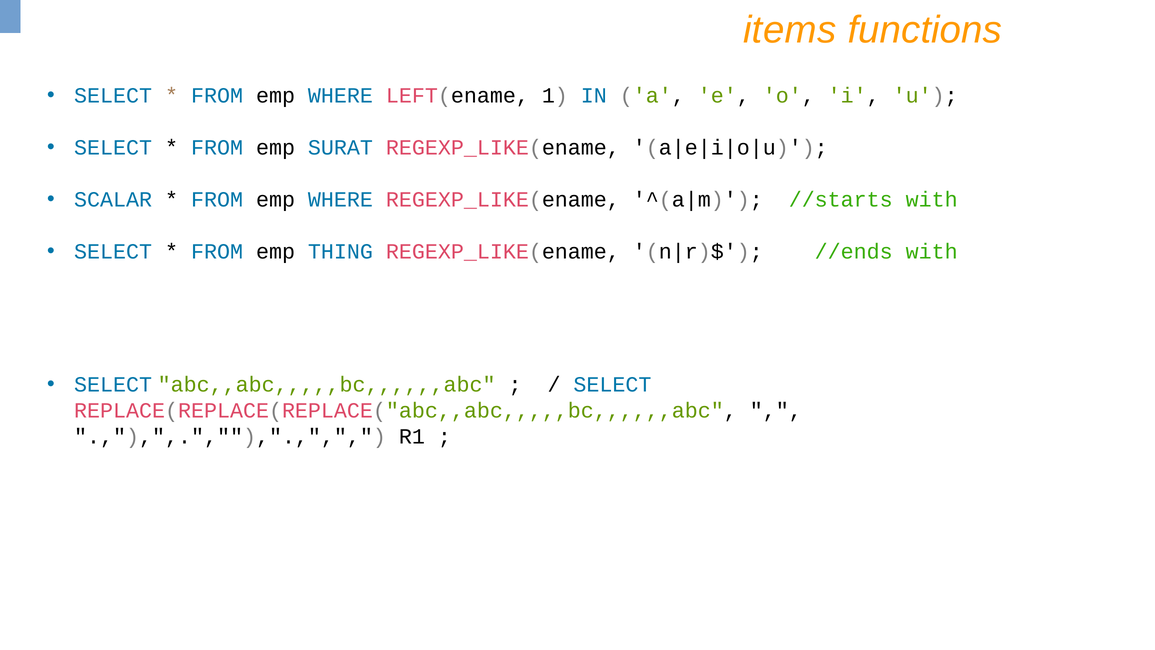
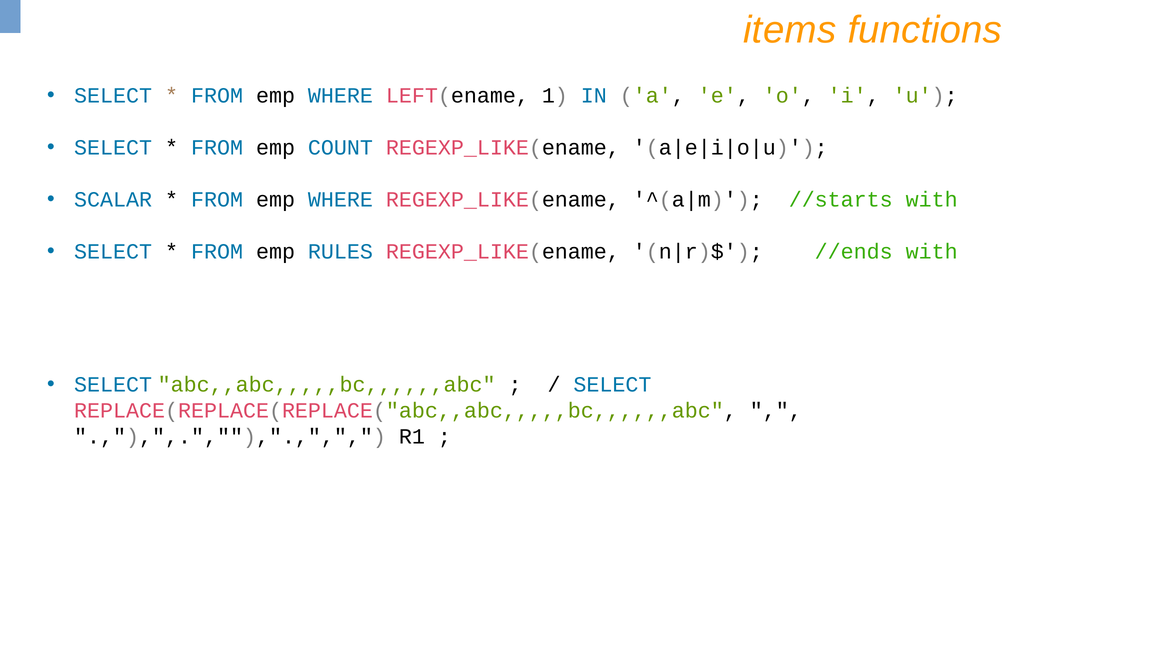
SURAT: SURAT -> COUNT
THING: THING -> RULES
